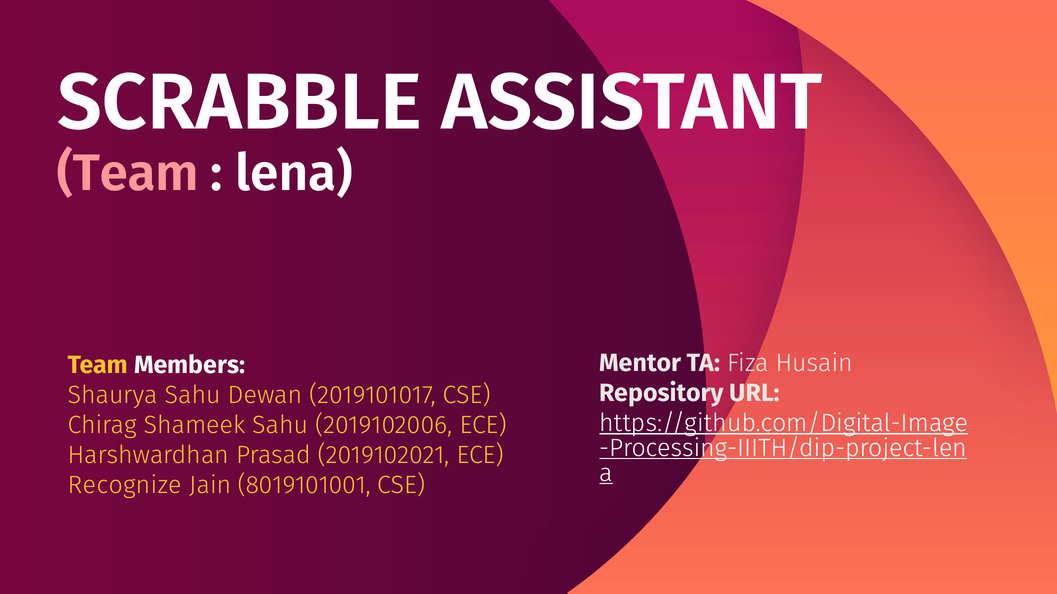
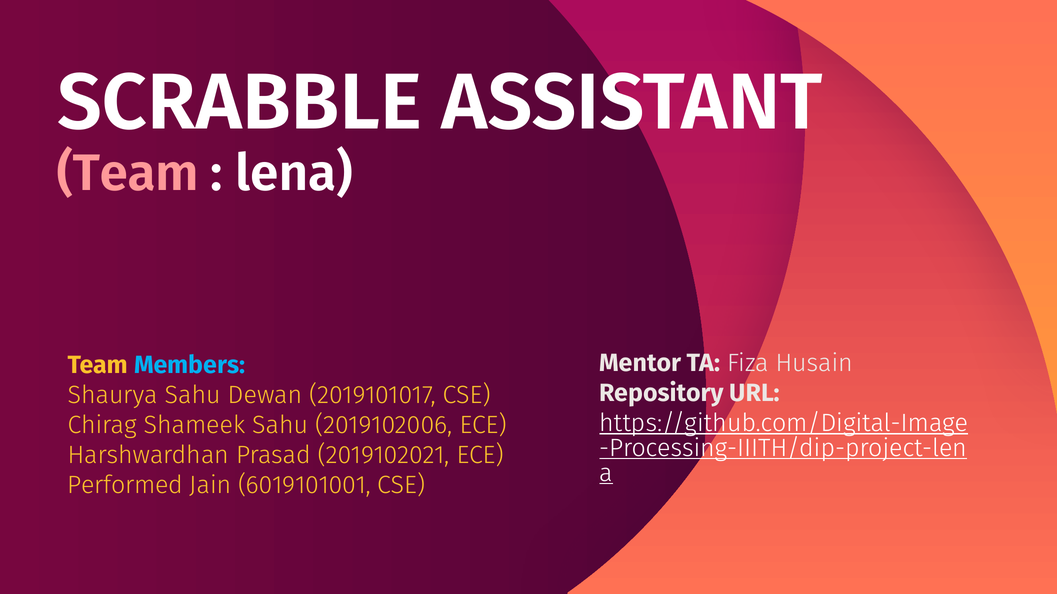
Members colour: white -> light blue
Recognize: Recognize -> Performed
8019101001: 8019101001 -> 6019101001
